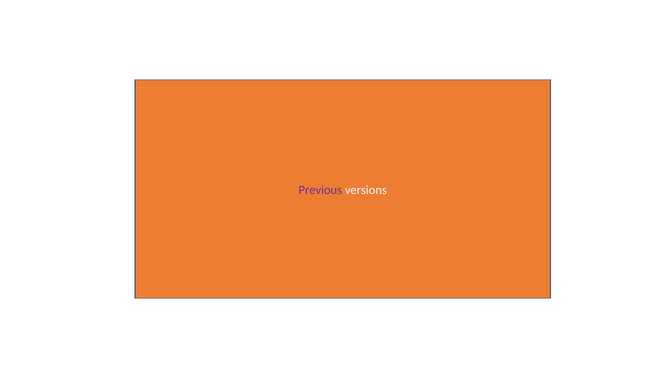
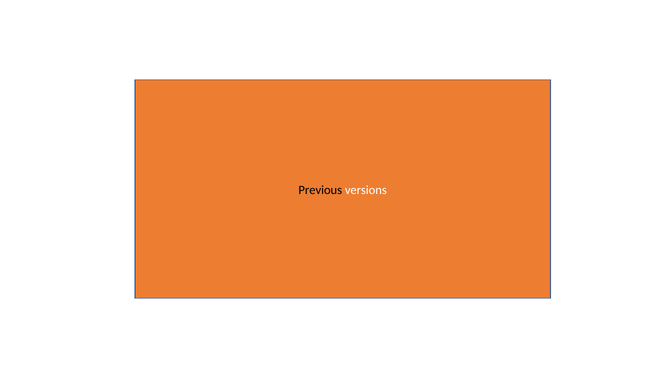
Previous colour: purple -> black
